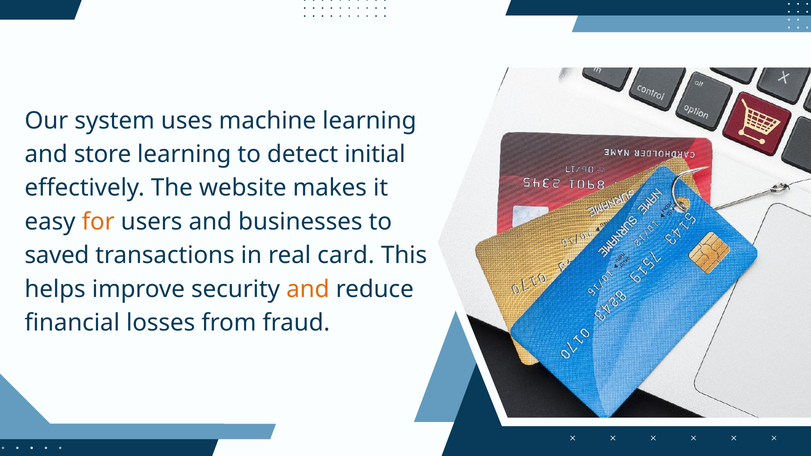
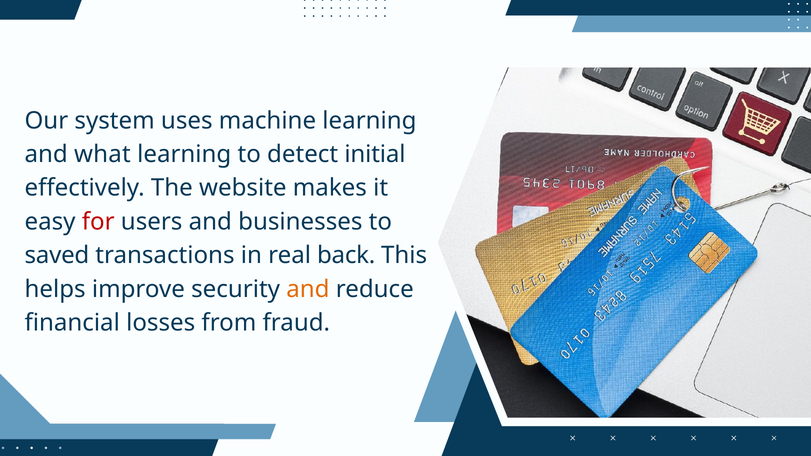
store: store -> what
for colour: orange -> red
card: card -> back
